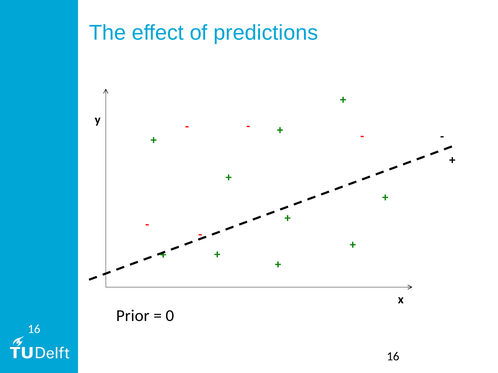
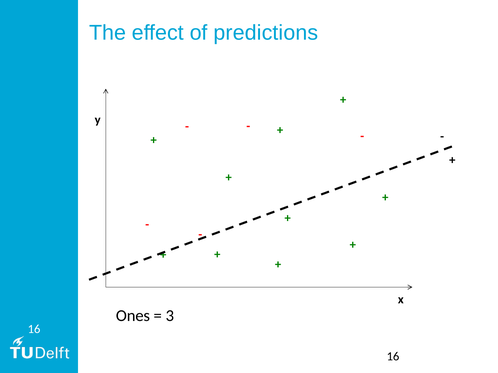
Prior: Prior -> Ones
0: 0 -> 3
